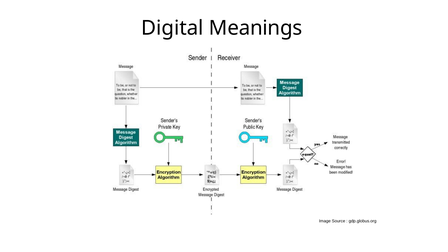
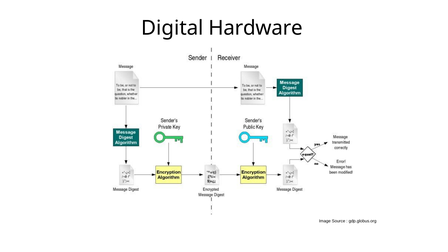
Meanings: Meanings -> Hardware
